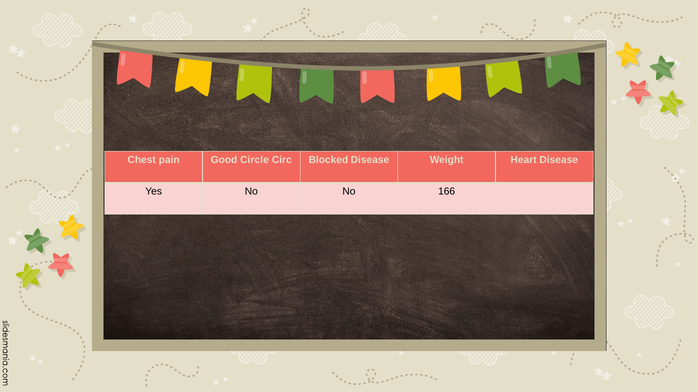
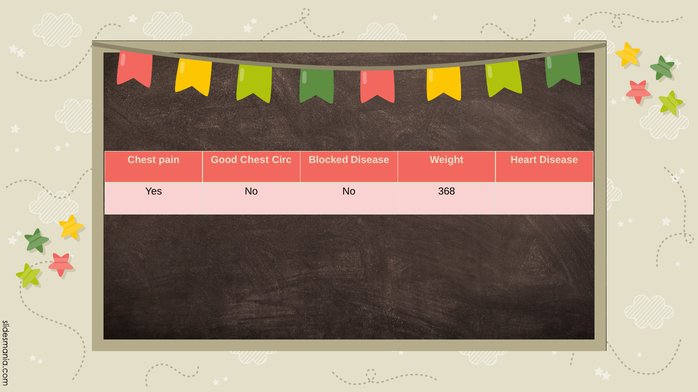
Good Circle: Circle -> Chest
166: 166 -> 368
